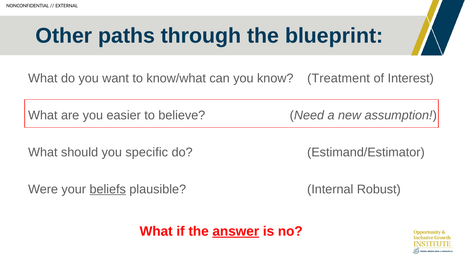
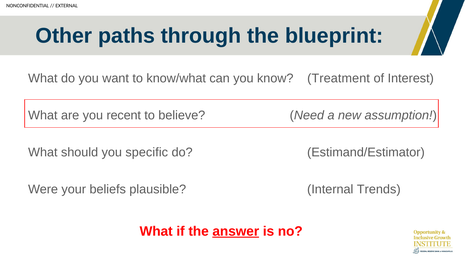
easier: easier -> recent
beliefs underline: present -> none
Robust: Robust -> Trends
